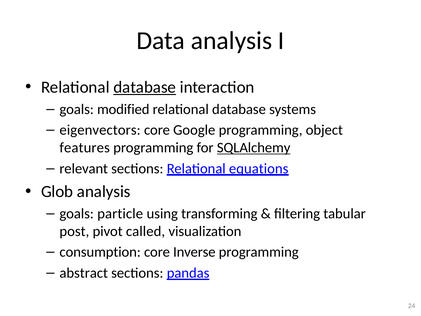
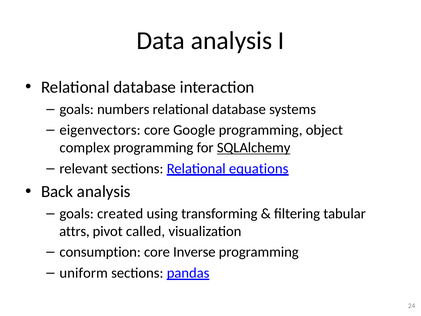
database at (145, 87) underline: present -> none
modified: modified -> numbers
features: features -> complex
Glob: Glob -> Back
particle: particle -> created
post: post -> attrs
abstract: abstract -> uniform
